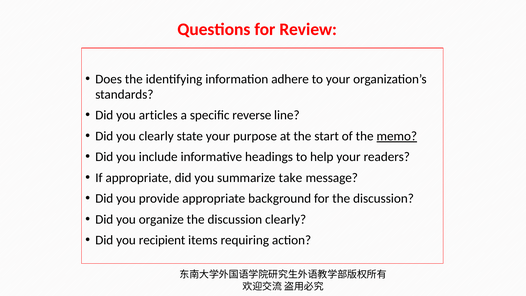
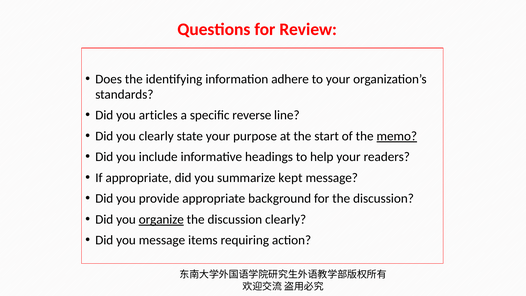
take: take -> kept
organize underline: none -> present
you recipient: recipient -> message
